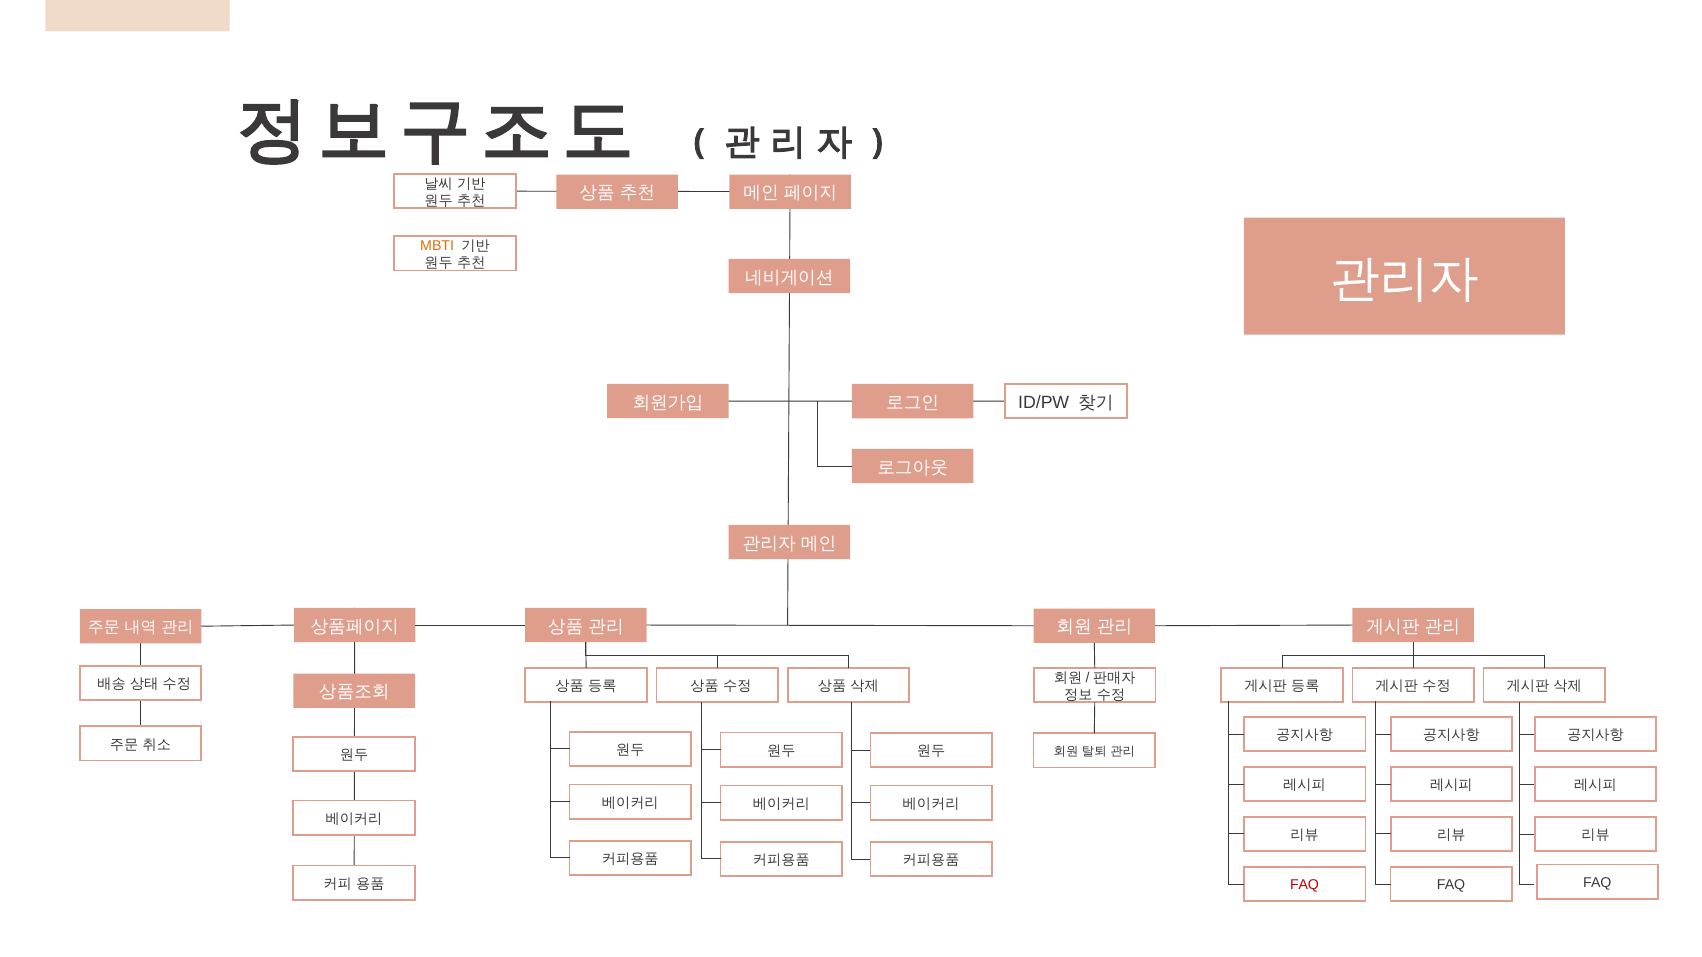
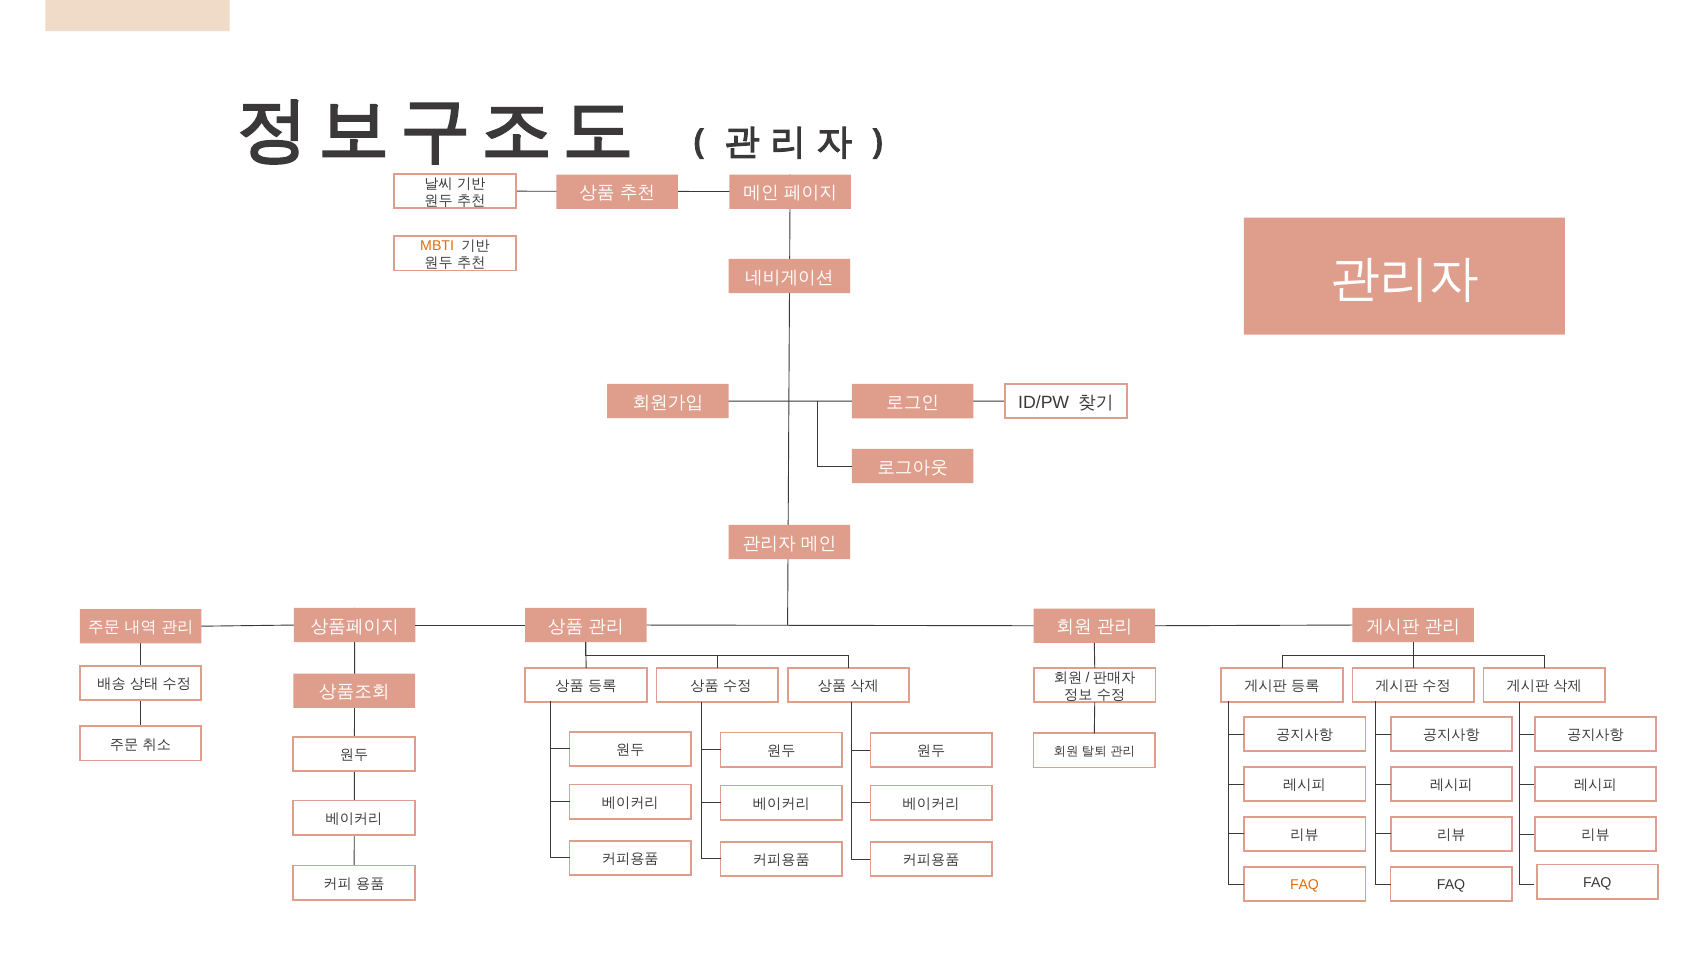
FAQ at (1305, 885) colour: red -> orange
